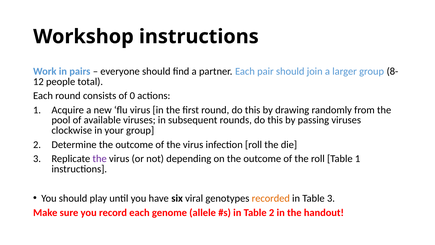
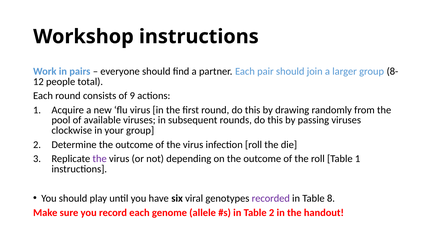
0: 0 -> 9
recorded colour: orange -> purple
Table 3: 3 -> 8
